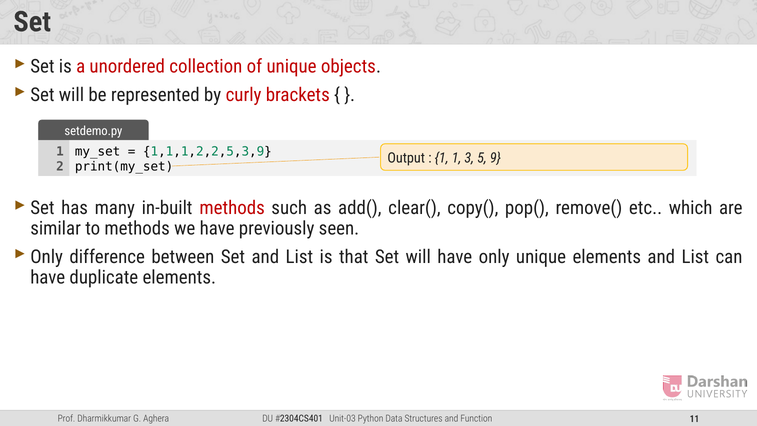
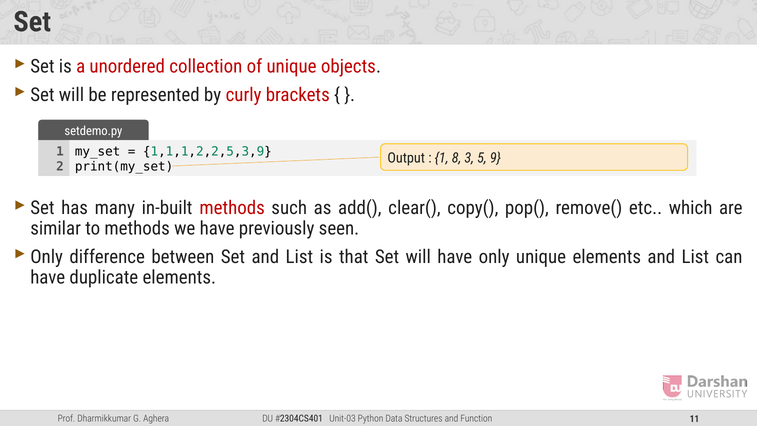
1 1: 1 -> 8
